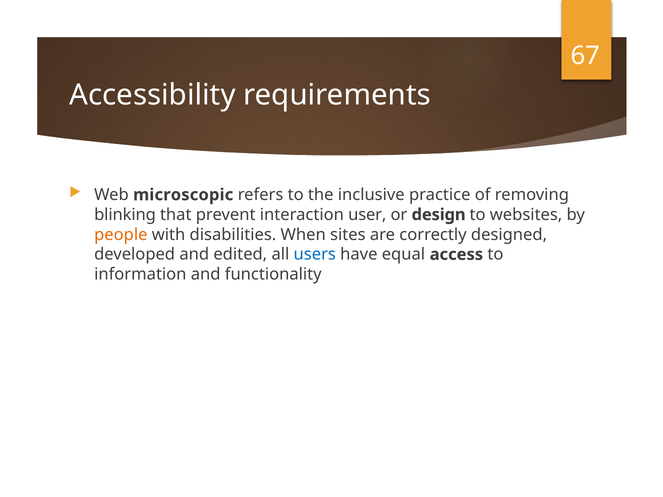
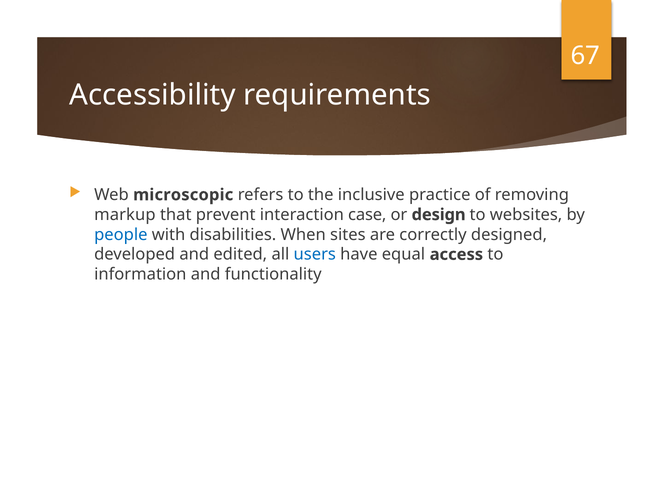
blinking: blinking -> markup
user: user -> case
people colour: orange -> blue
